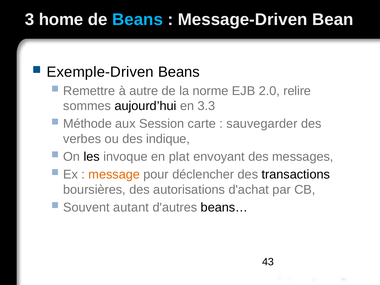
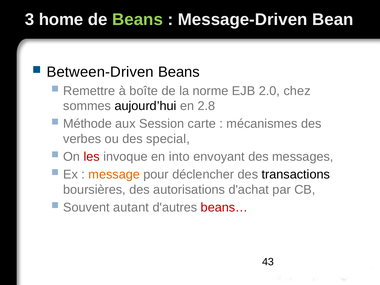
Beans at (138, 20) colour: light blue -> light green
Exemple-Driven: Exemple-Driven -> Between-Driven
autre: autre -> boîte
relire: relire -> chez
3.3: 3.3 -> 2.8
sauvegarder: sauvegarder -> mécanismes
indique: indique -> special
les colour: black -> red
plat: plat -> into
beans… colour: black -> red
